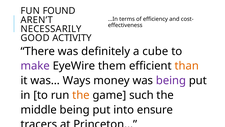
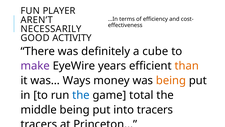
FOUND: FOUND -> PLAYER
them: them -> years
being at (171, 80) colour: purple -> orange
the at (81, 95) colour: orange -> blue
such: such -> total
into ensure: ensure -> tracers
